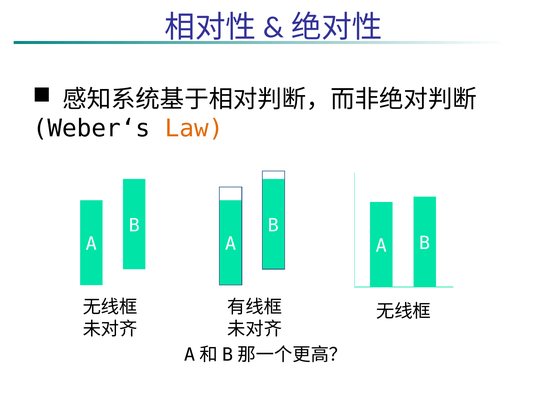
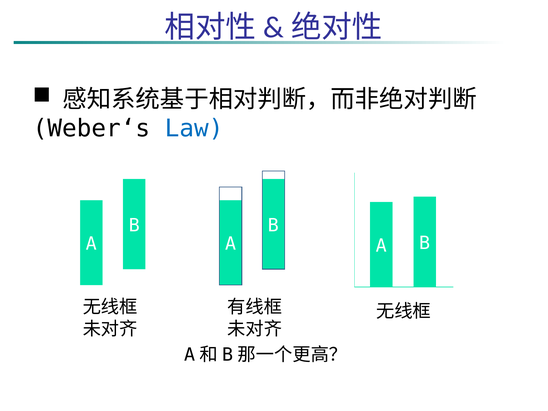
Law colour: orange -> blue
